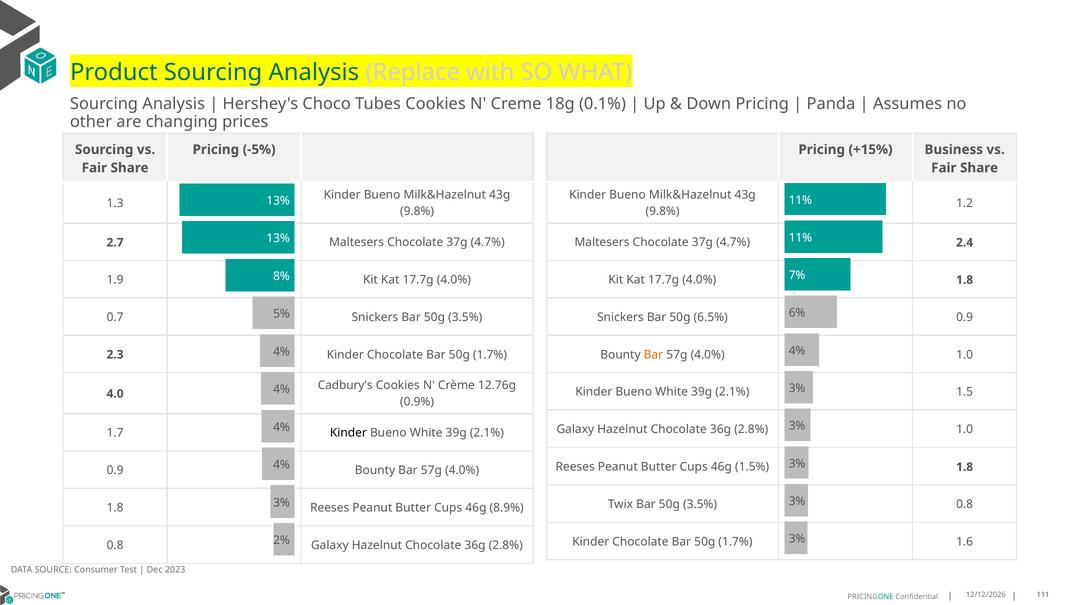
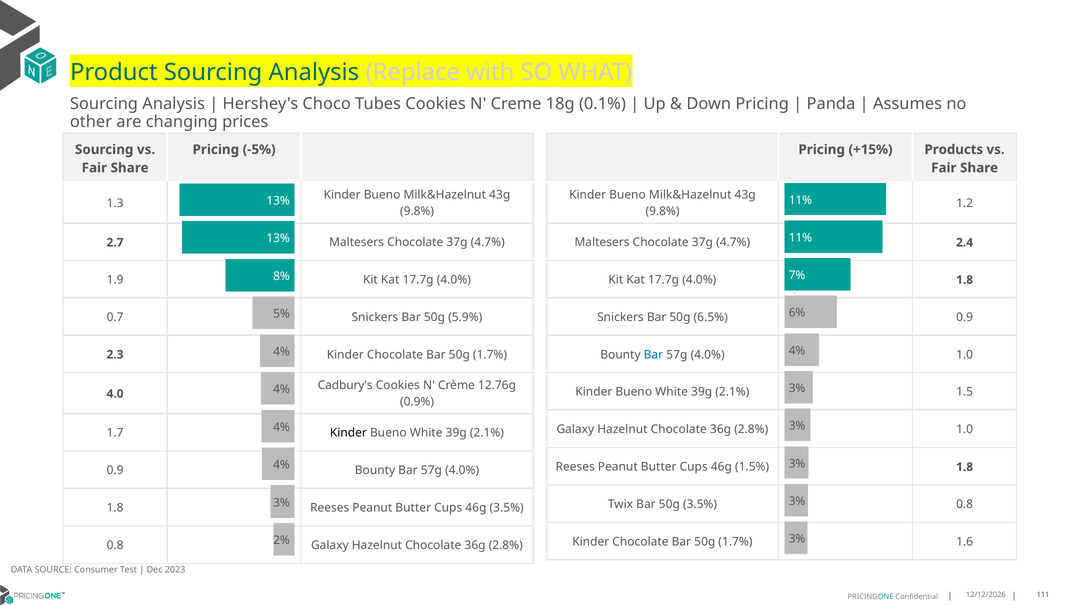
Business: Business -> Products
Snickers Bar 50g 3.5%: 3.5% -> 5.9%
Bar at (653, 355) colour: orange -> blue
46g 8.9%: 8.9% -> 3.5%
